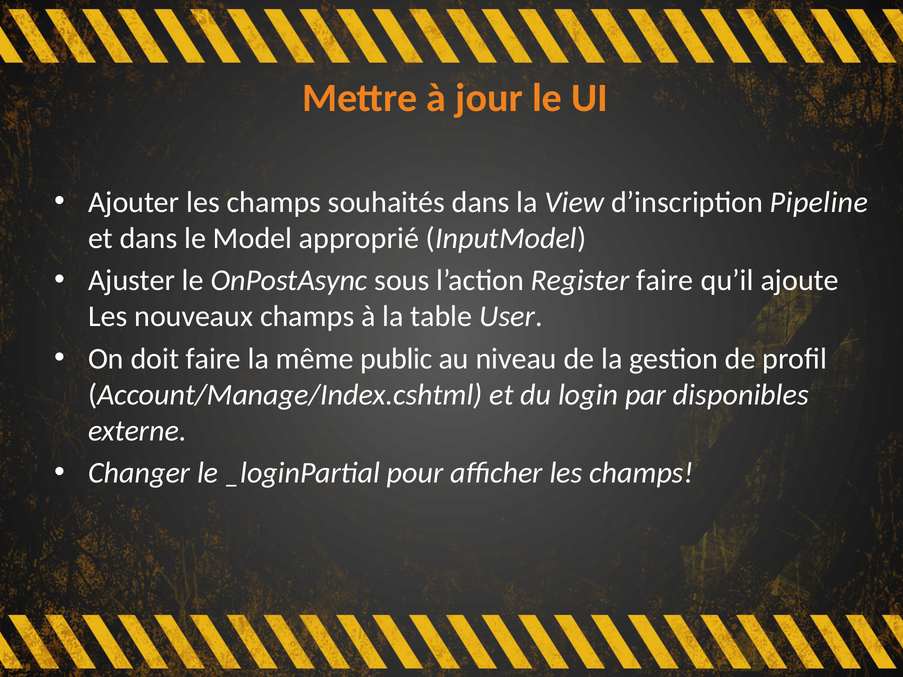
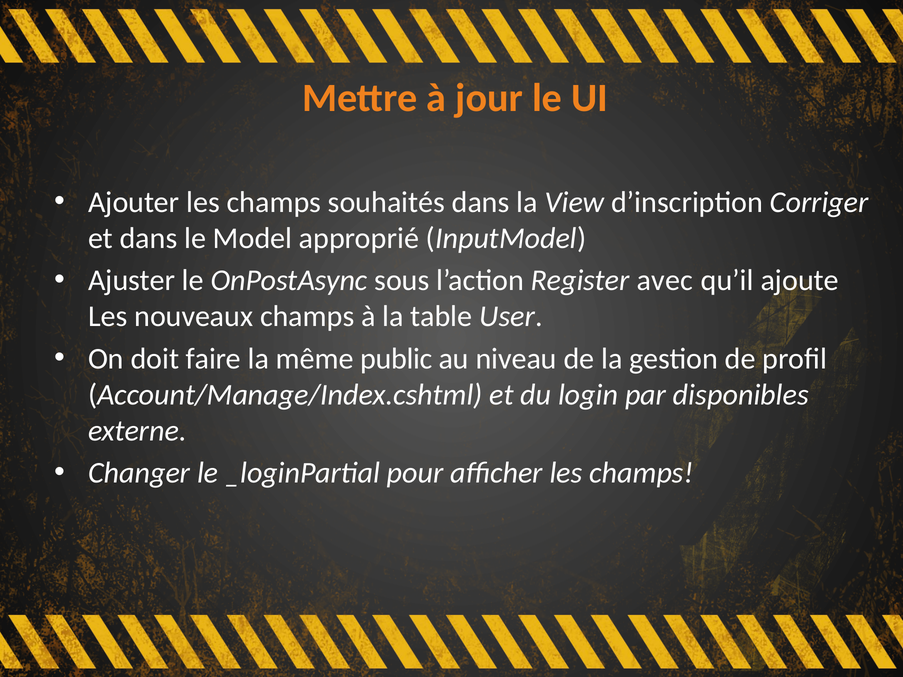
Pipeline: Pipeline -> Corriger
Register faire: faire -> avec
